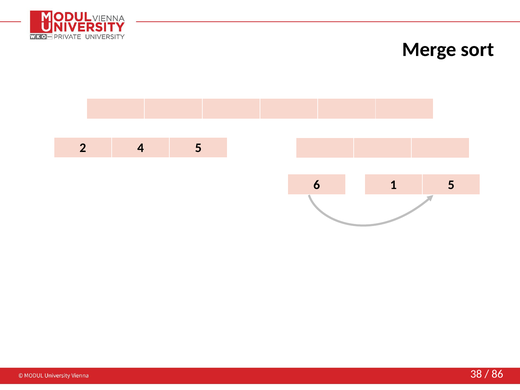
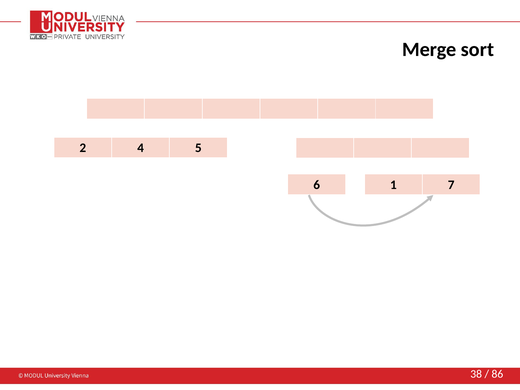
1 5: 5 -> 7
